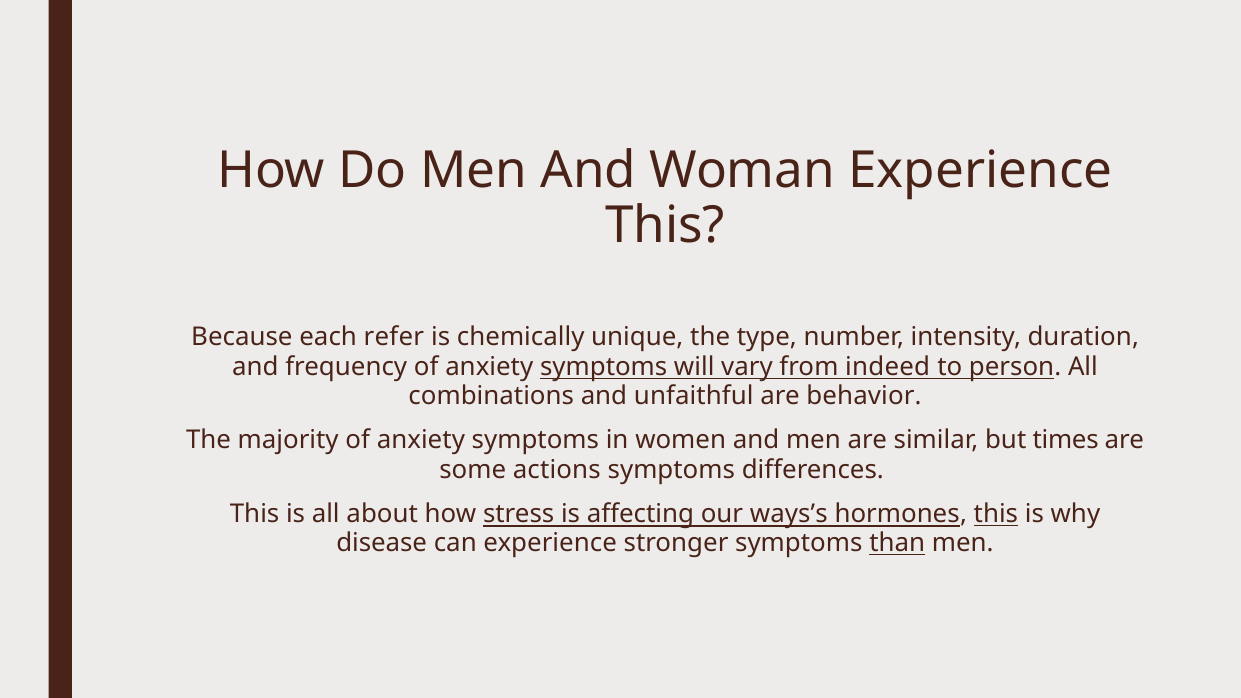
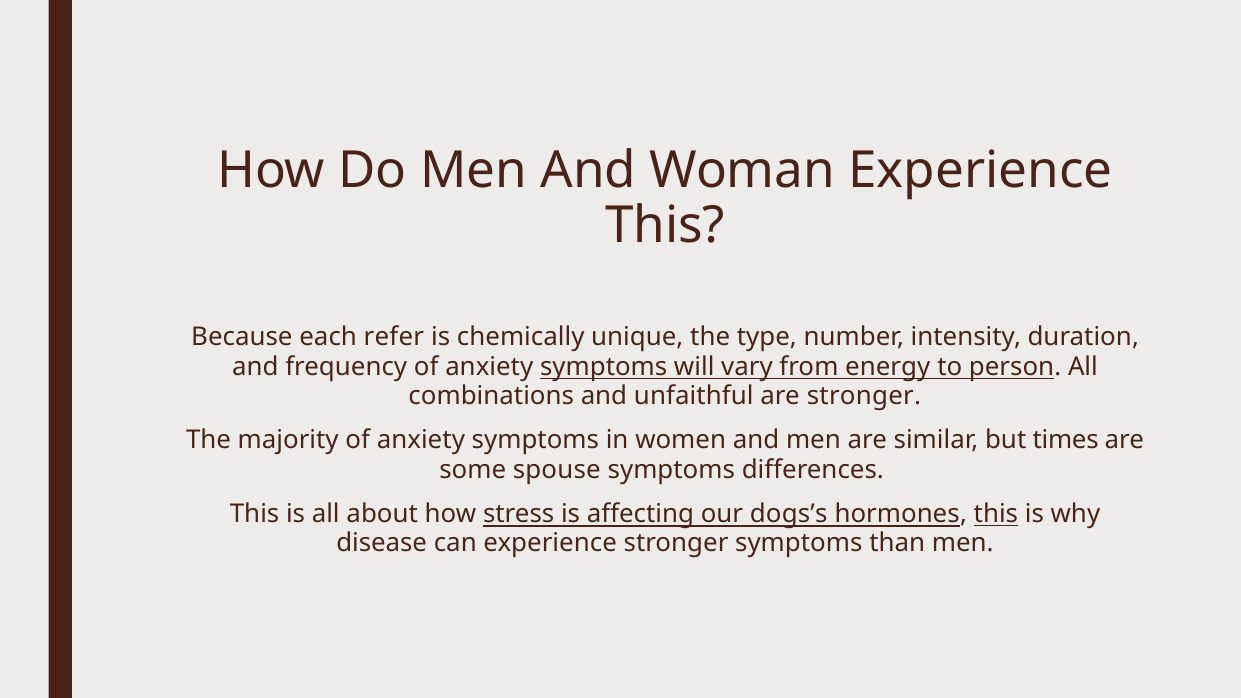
indeed: indeed -> energy
are behavior: behavior -> stronger
actions: actions -> spouse
ways’s: ways’s -> dogs’s
than underline: present -> none
